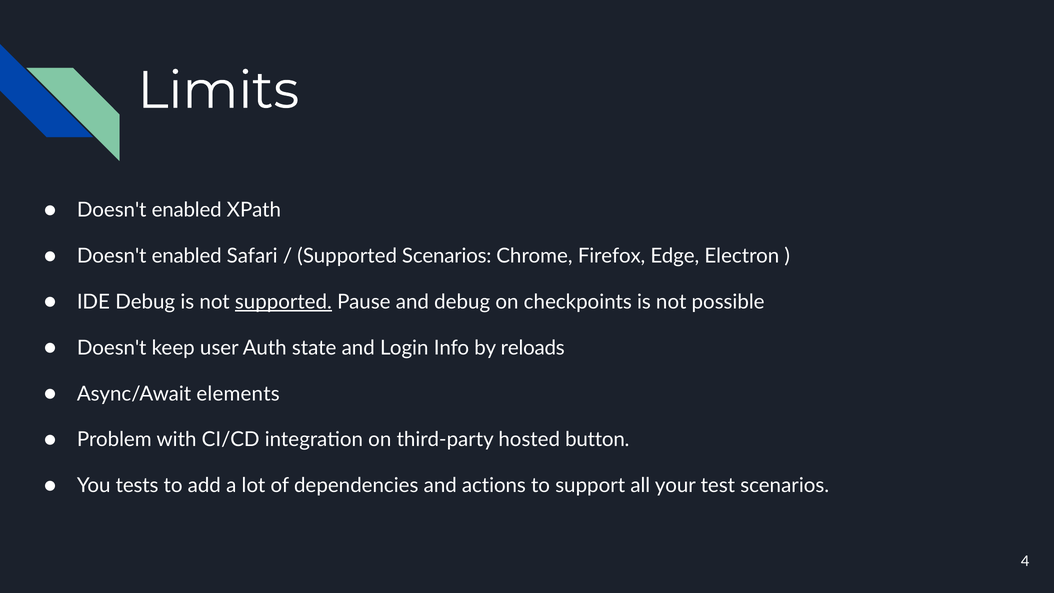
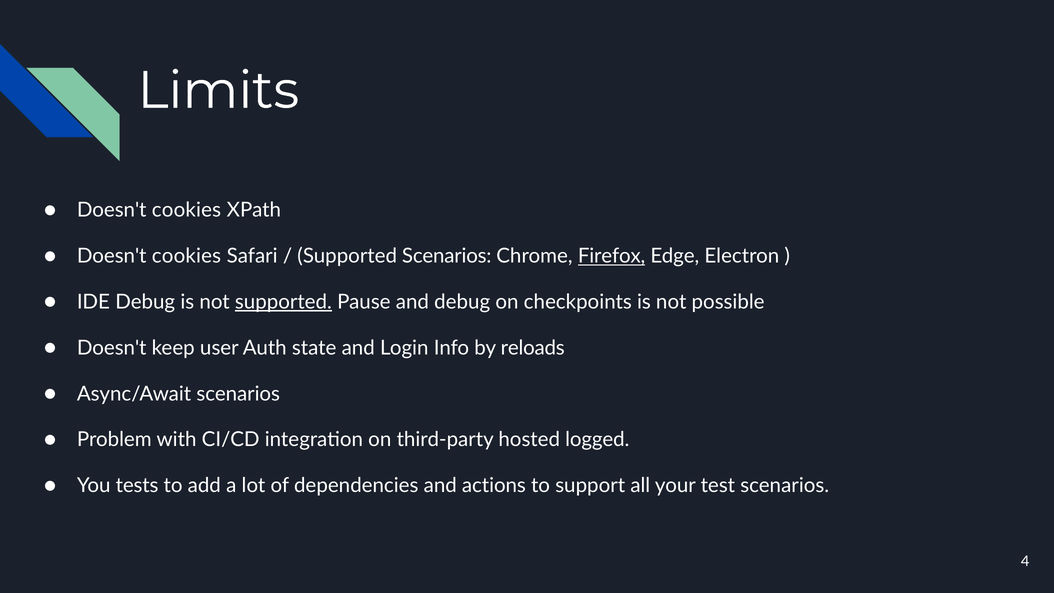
enabled at (187, 210): enabled -> cookies
enabled at (187, 256): enabled -> cookies
Firefox underline: none -> present
Async/Await elements: elements -> scenarios
button: button -> logged
